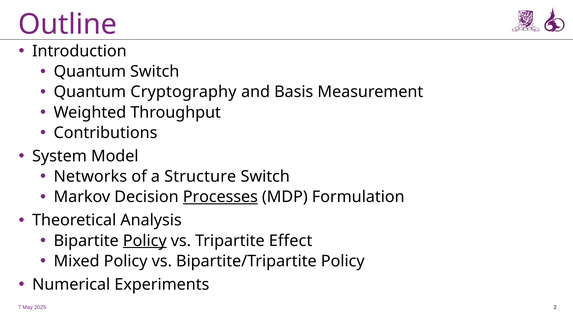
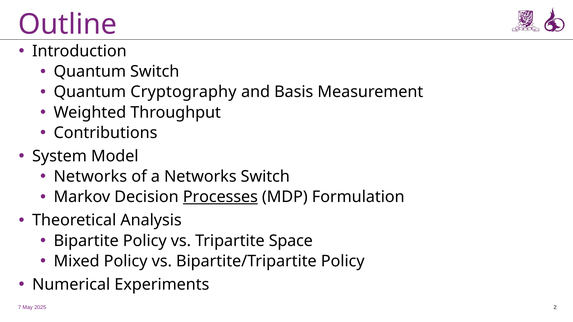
a Structure: Structure -> Networks
Policy at (145, 241) underline: present -> none
Effect: Effect -> Space
